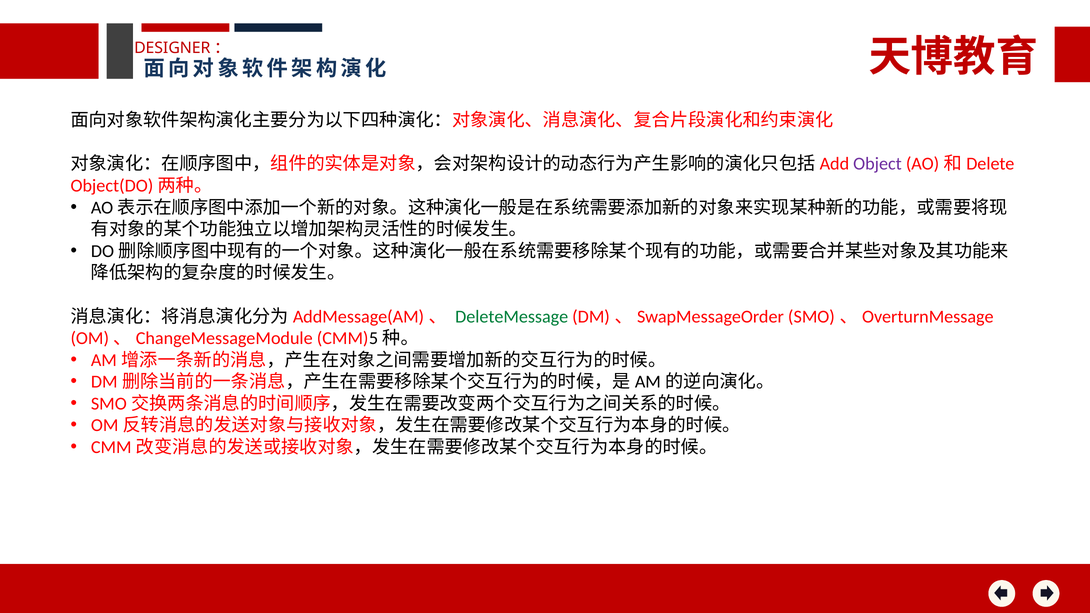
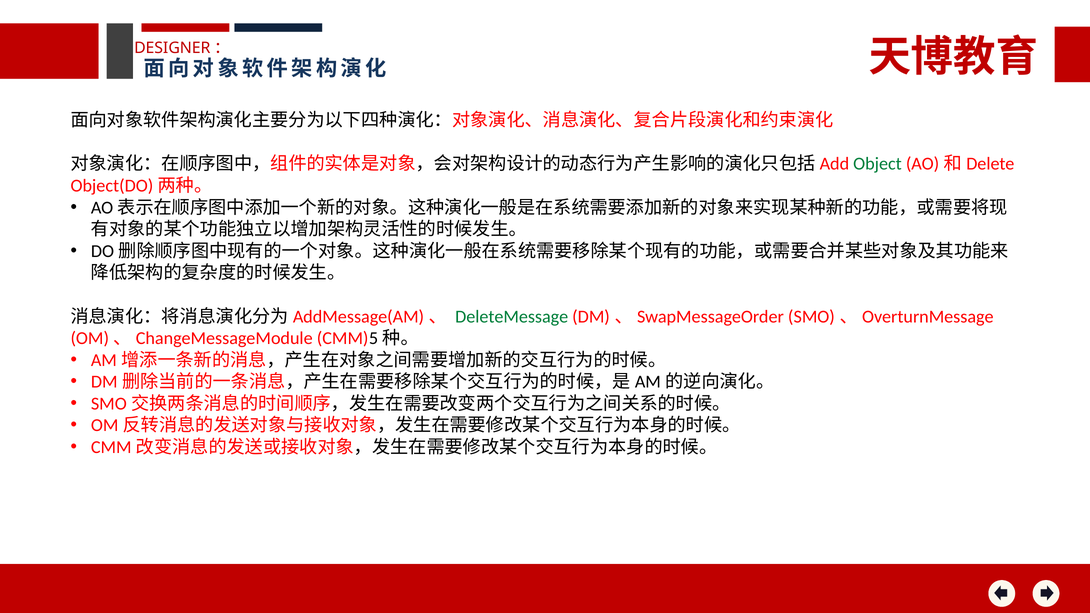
Object colour: purple -> green
